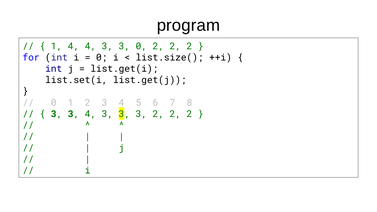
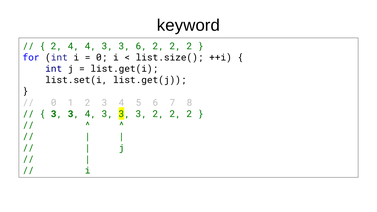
program: program -> keyword
1 at (56, 46): 1 -> 2
3 0: 0 -> 6
